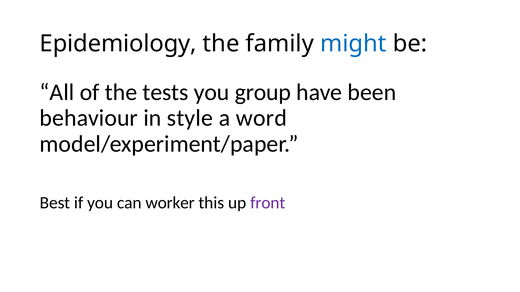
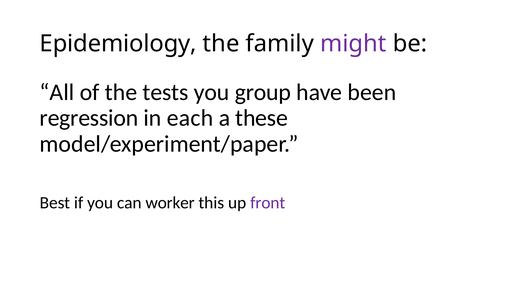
might colour: blue -> purple
behaviour: behaviour -> regression
style: style -> each
word: word -> these
